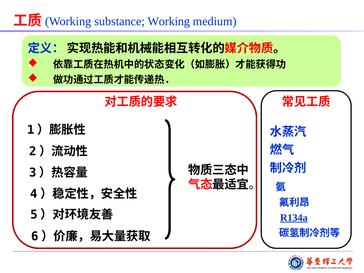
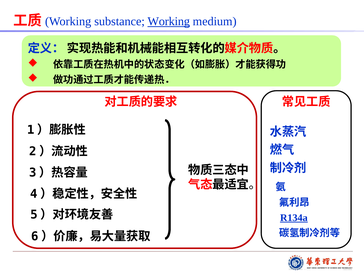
Working underline: none -> present
